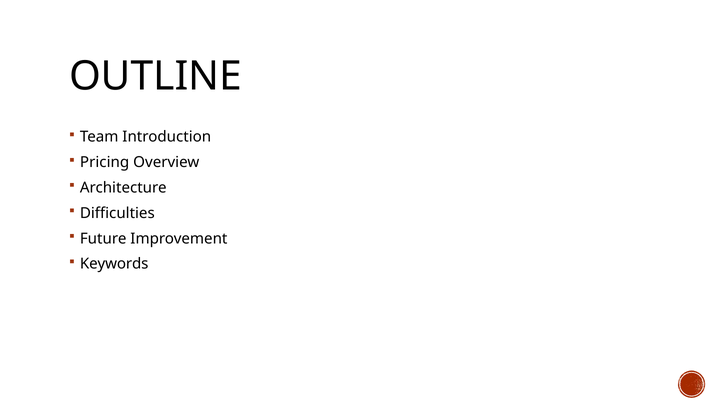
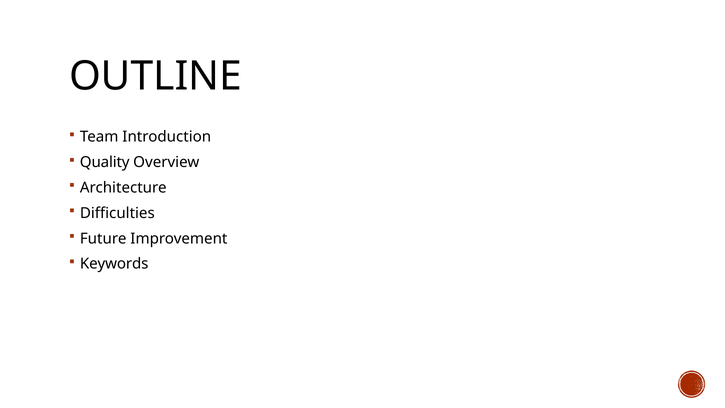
Pricing: Pricing -> Quality
